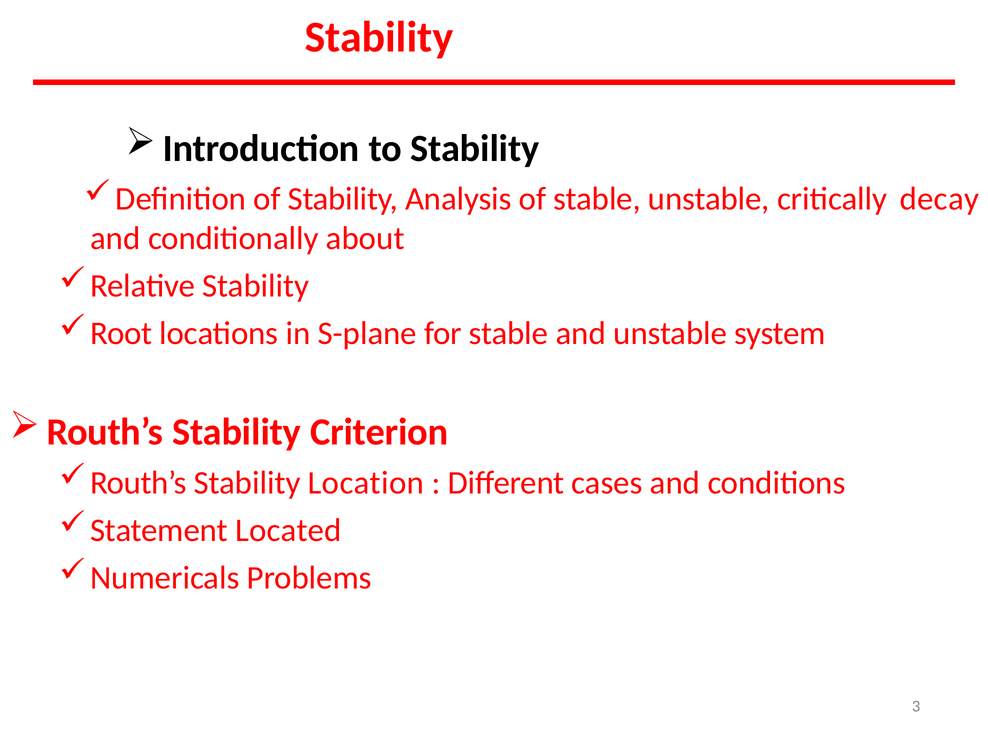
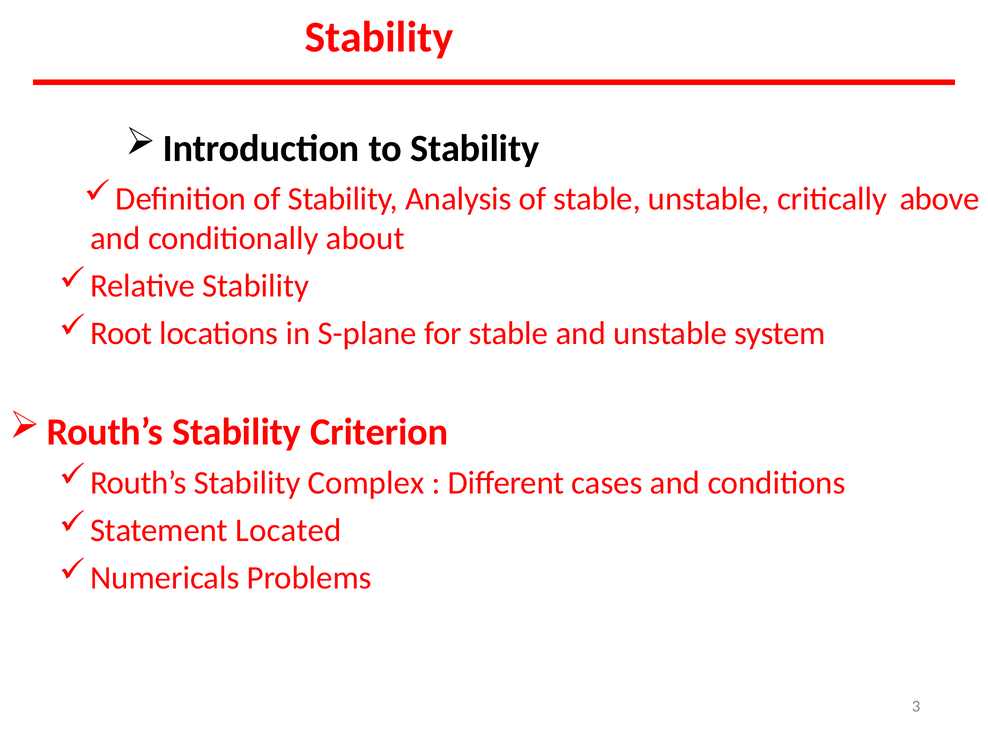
decay: decay -> above
Location: Location -> Complex
